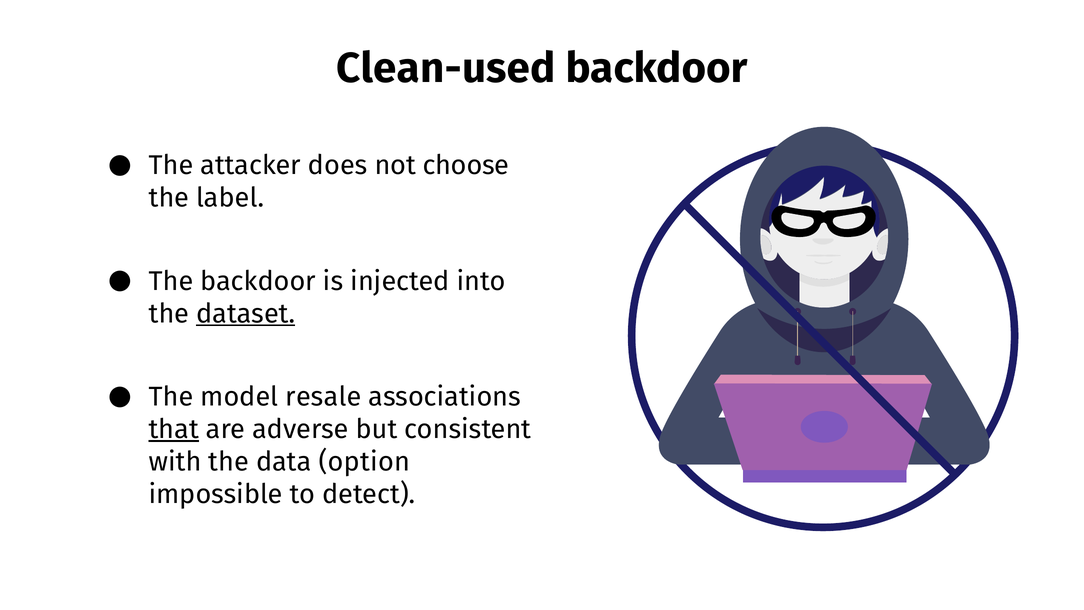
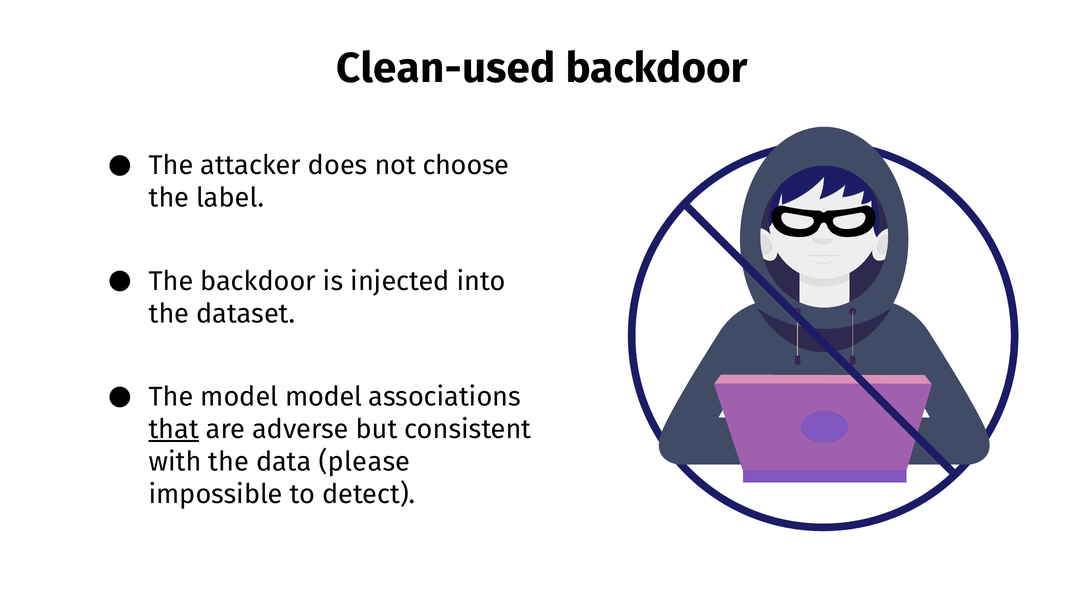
dataset underline: present -> none
model resale: resale -> model
option: option -> please
